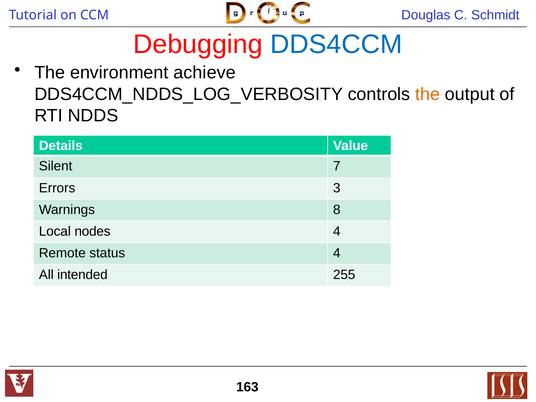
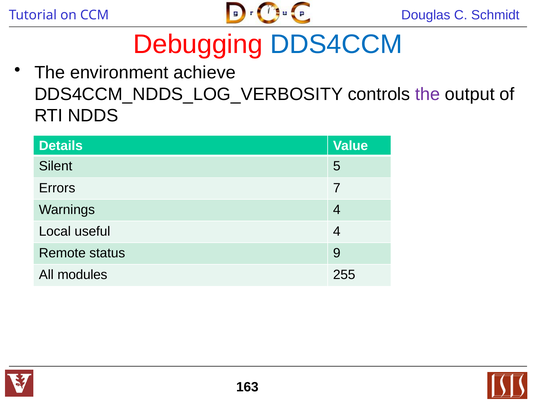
the at (428, 94) colour: orange -> purple
7: 7 -> 5
3: 3 -> 7
Warnings 8: 8 -> 4
nodes: nodes -> useful
status 4: 4 -> 9
intended: intended -> modules
